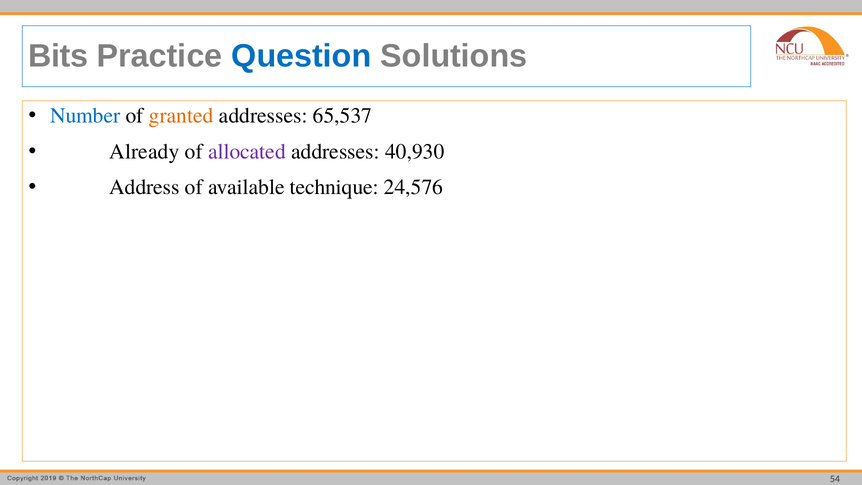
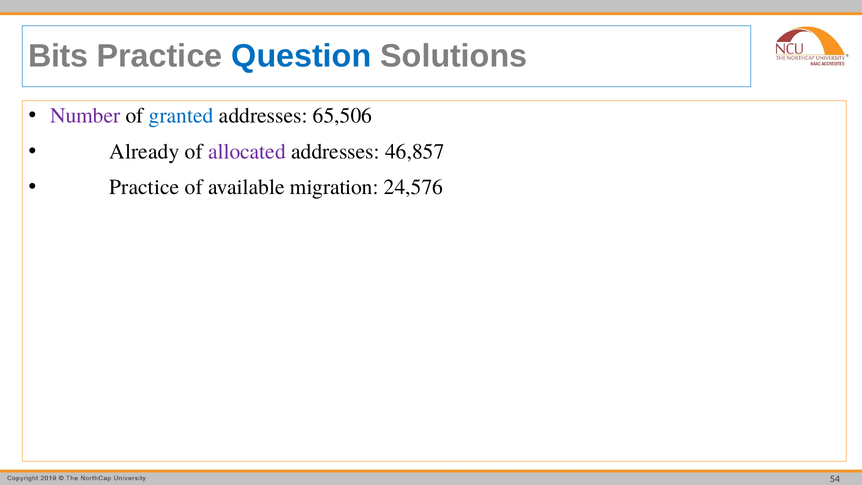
Number colour: blue -> purple
granted colour: orange -> blue
65,537: 65,537 -> 65,506
40,930: 40,930 -> 46,857
Address at (144, 187): Address -> Practice
technique: technique -> migration
